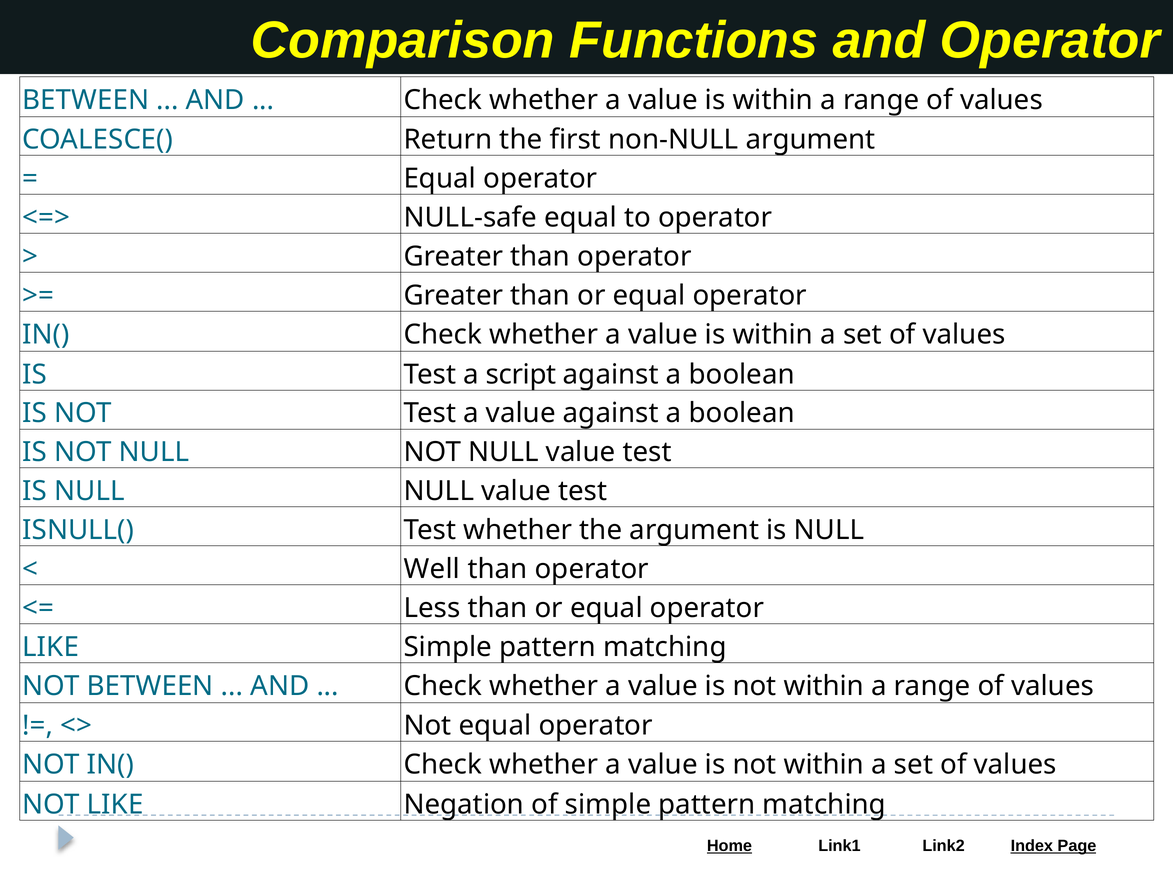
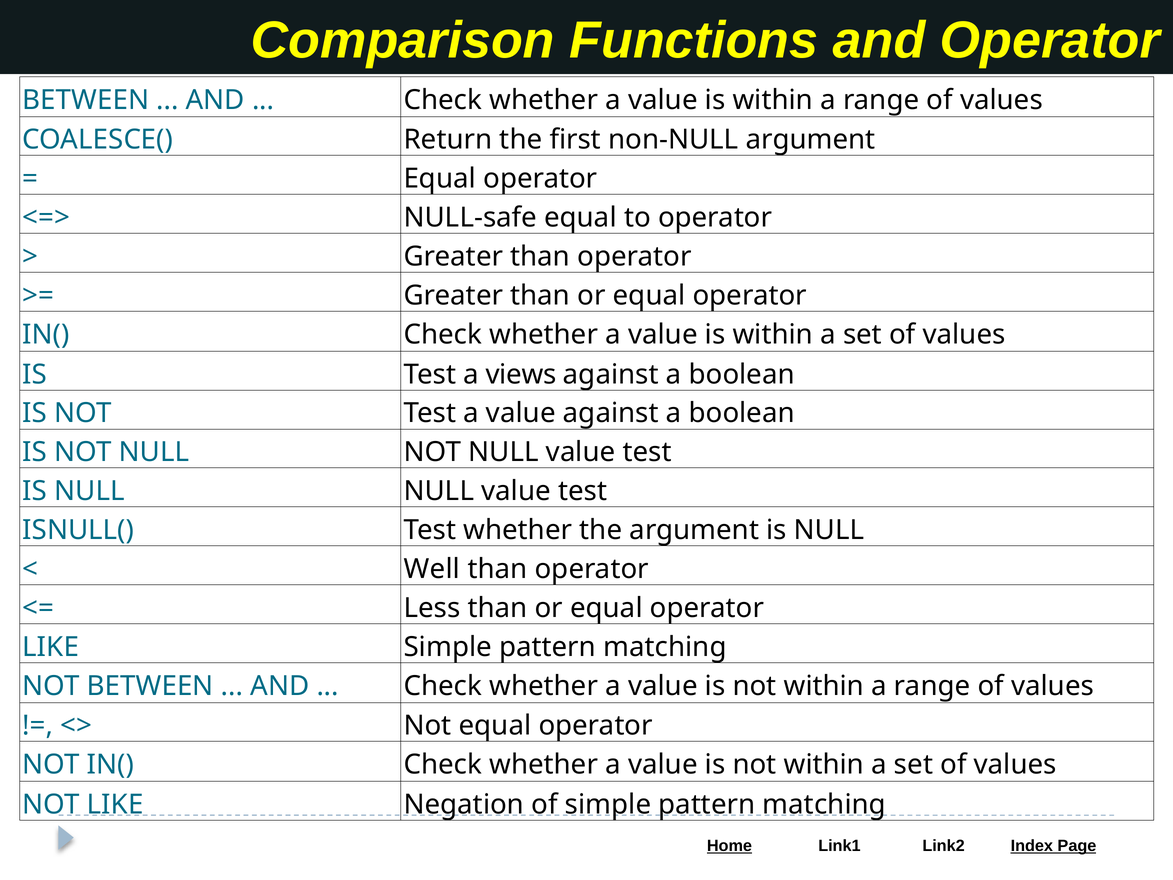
script: script -> views
